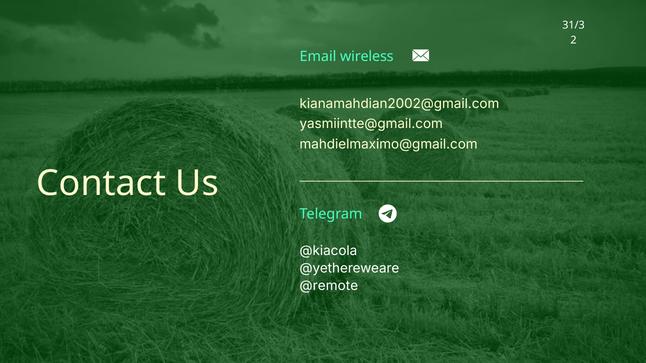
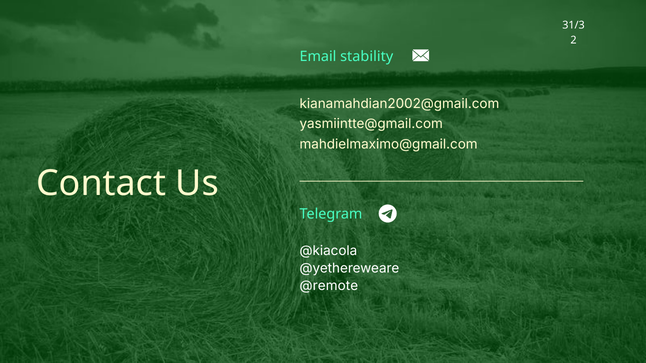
wireless: wireless -> stability
